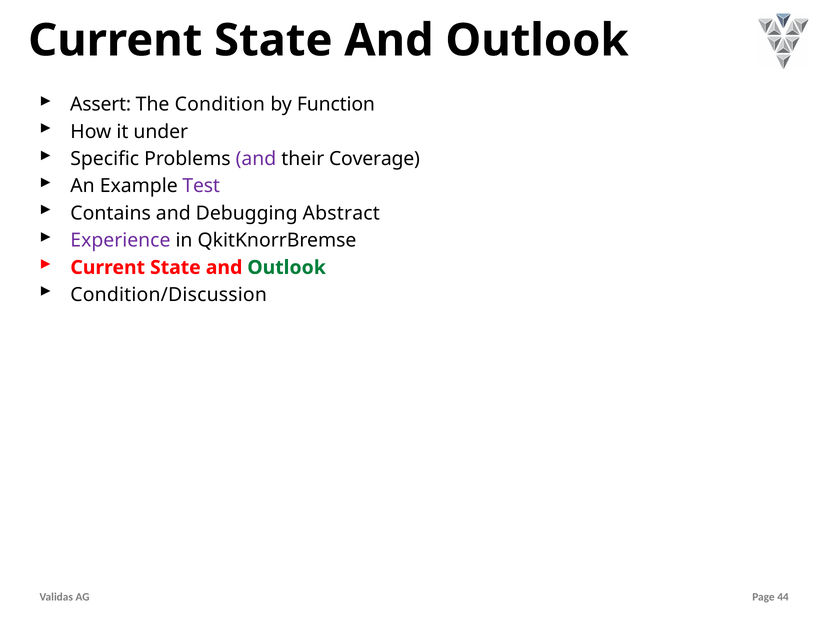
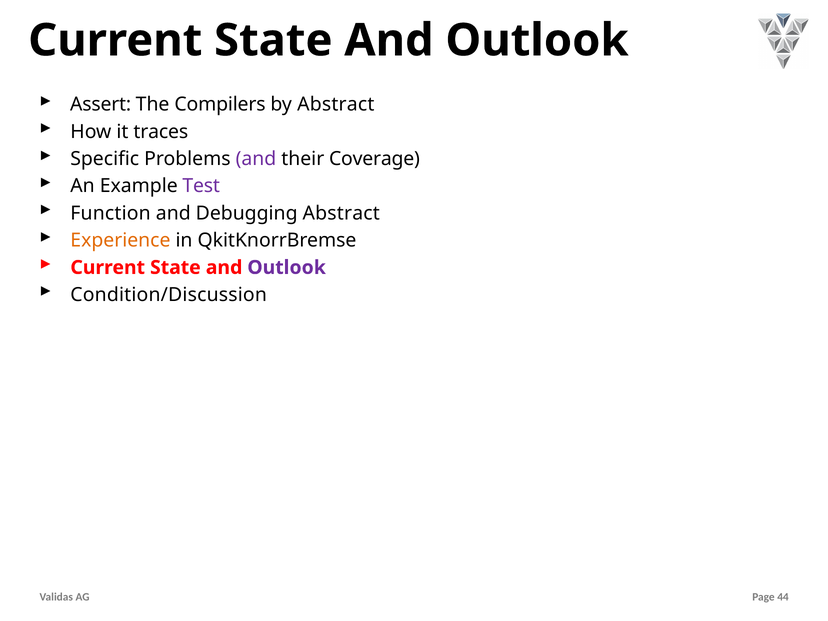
Condition: Condition -> Compilers
by Function: Function -> Abstract
under: under -> traces
Contains: Contains -> Function
Experience colour: purple -> orange
Outlook at (287, 268) colour: green -> purple
